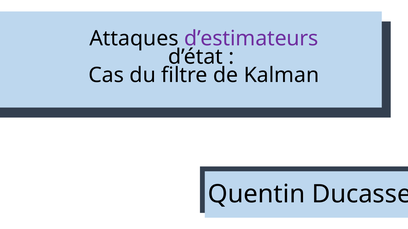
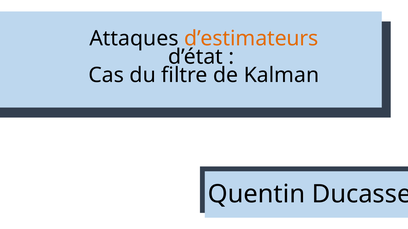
d’estimateurs colour: purple -> orange
